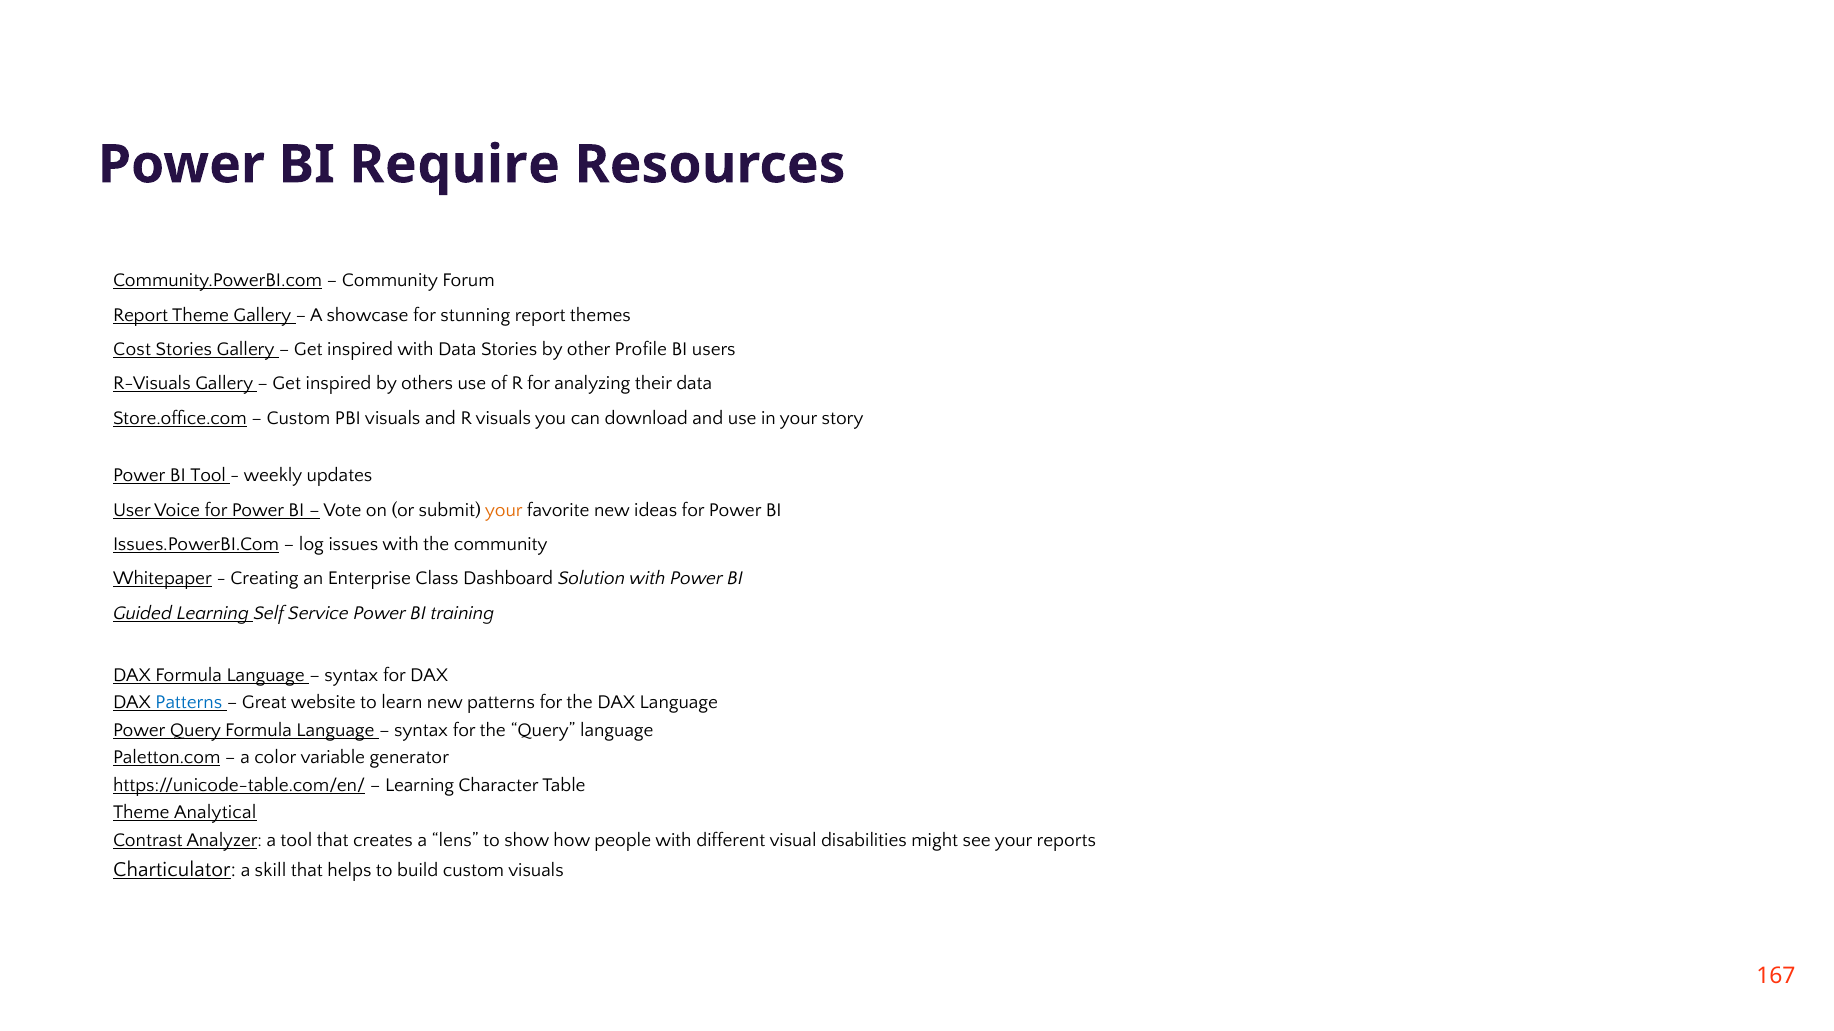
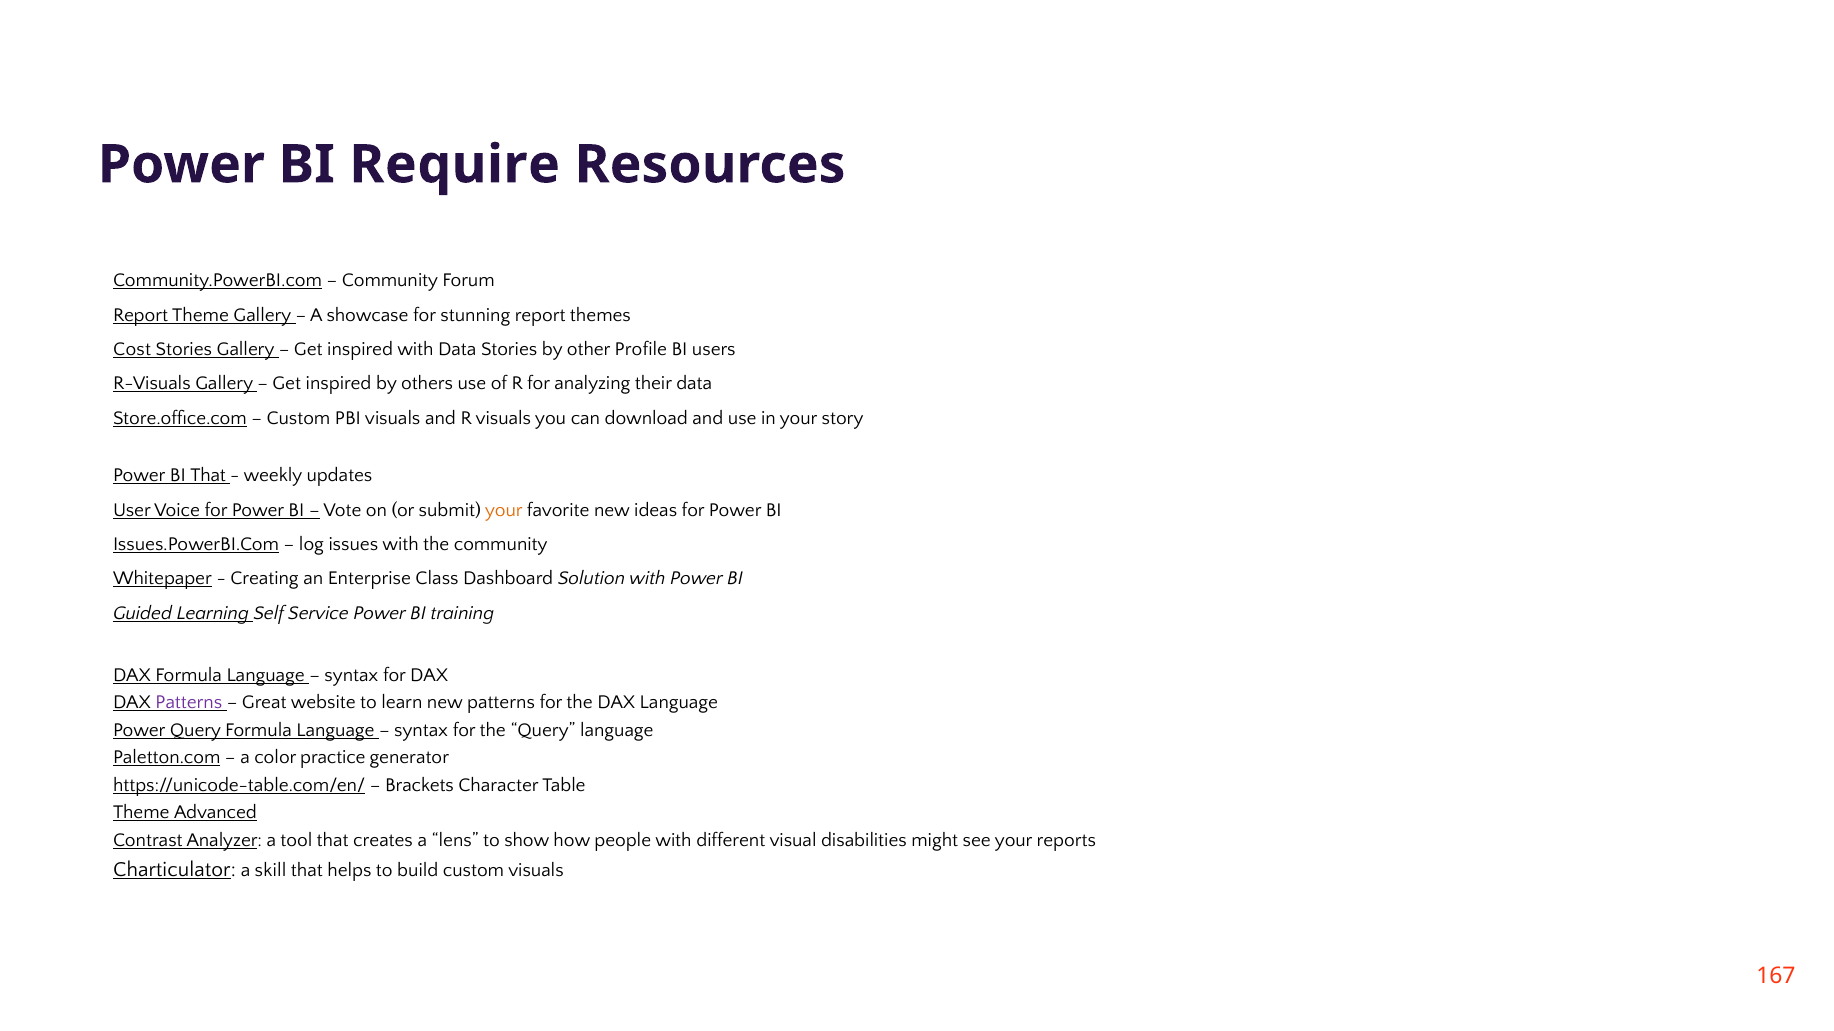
BI Tool: Tool -> That
Patterns at (189, 703) colour: blue -> purple
variable: variable -> practice
Learning at (420, 785): Learning -> Brackets
Analytical: Analytical -> Advanced
